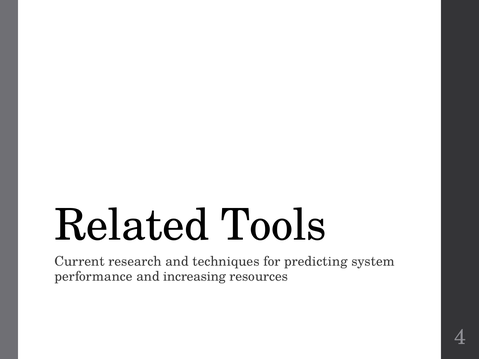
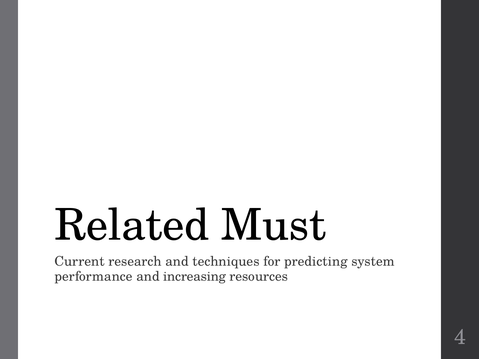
Tools: Tools -> Must
